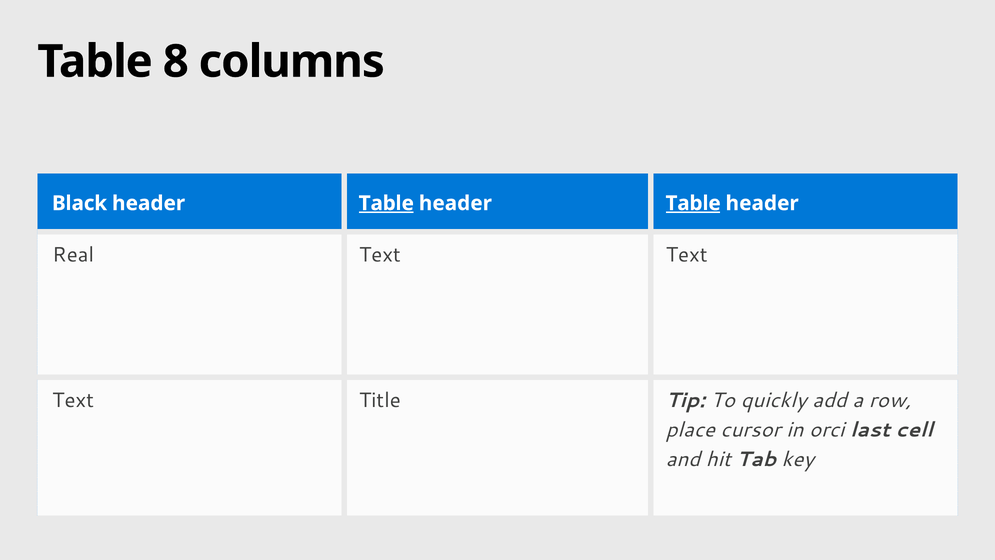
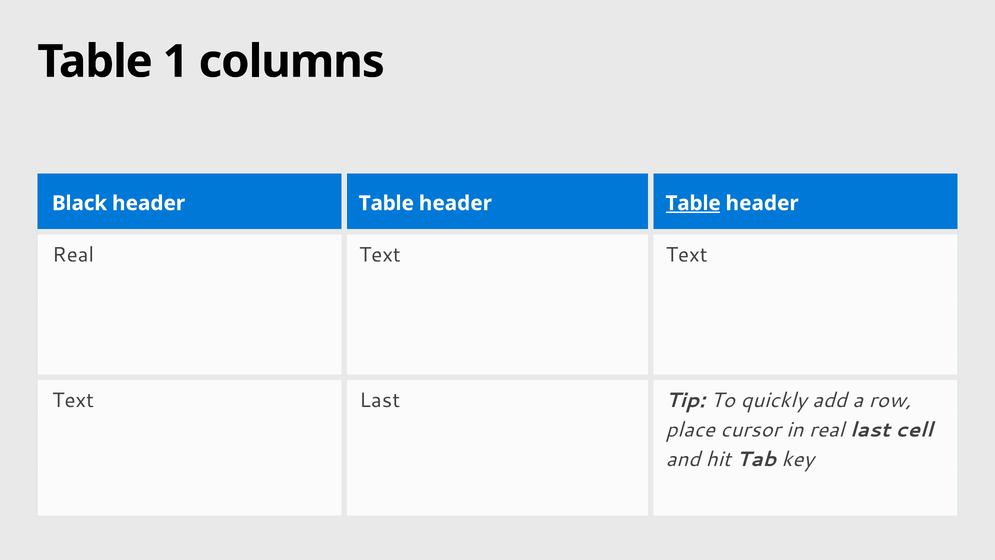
8: 8 -> 1
Table at (386, 203) underline: present -> none
Text Title: Title -> Last
in orci: orci -> real
